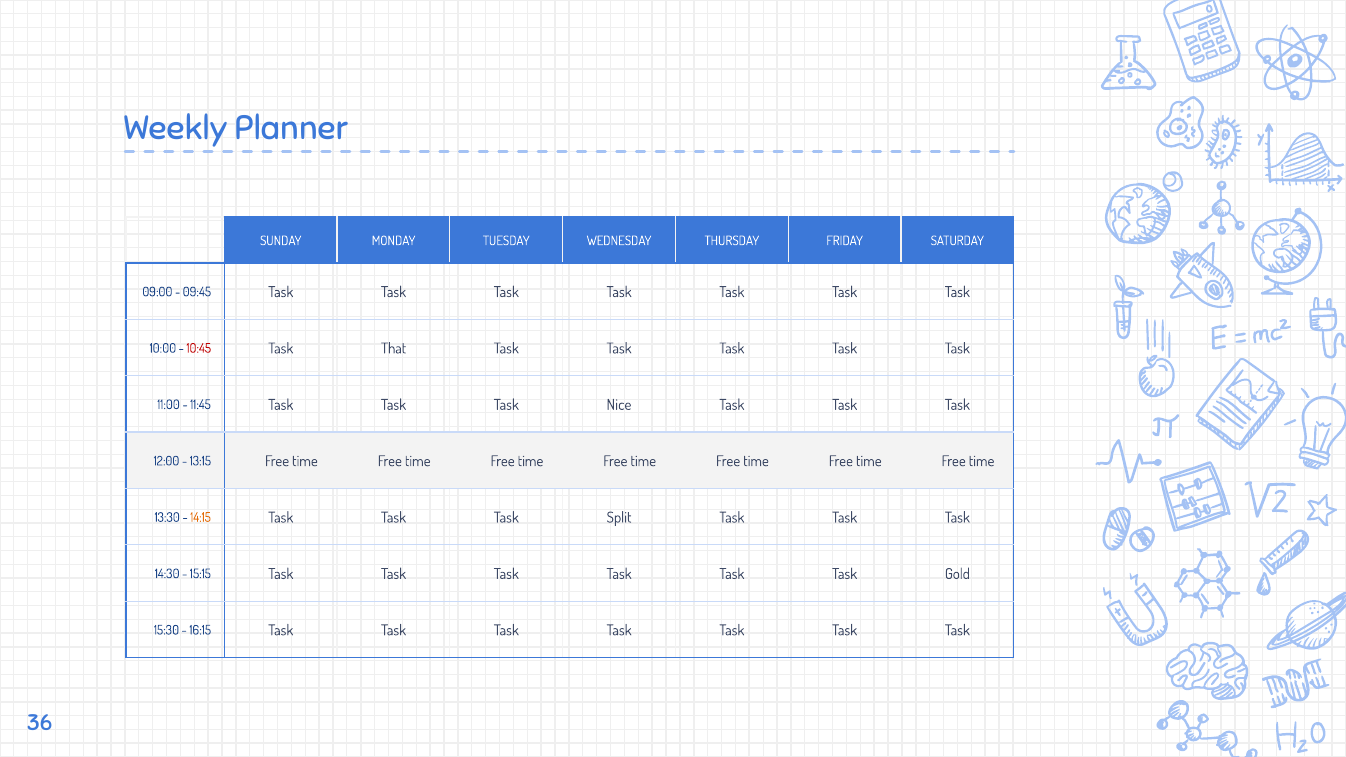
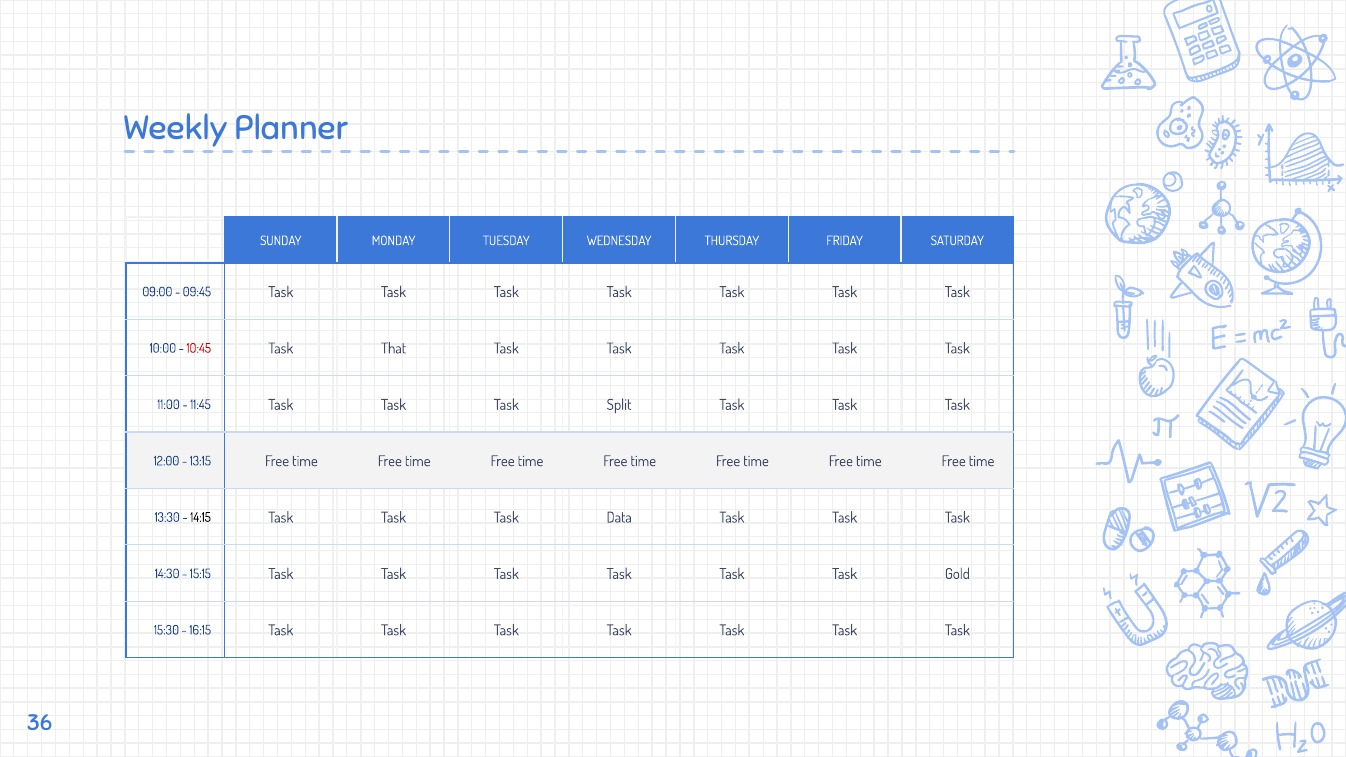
Nice: Nice -> Split
14:15 colour: orange -> black
Split: Split -> Data
